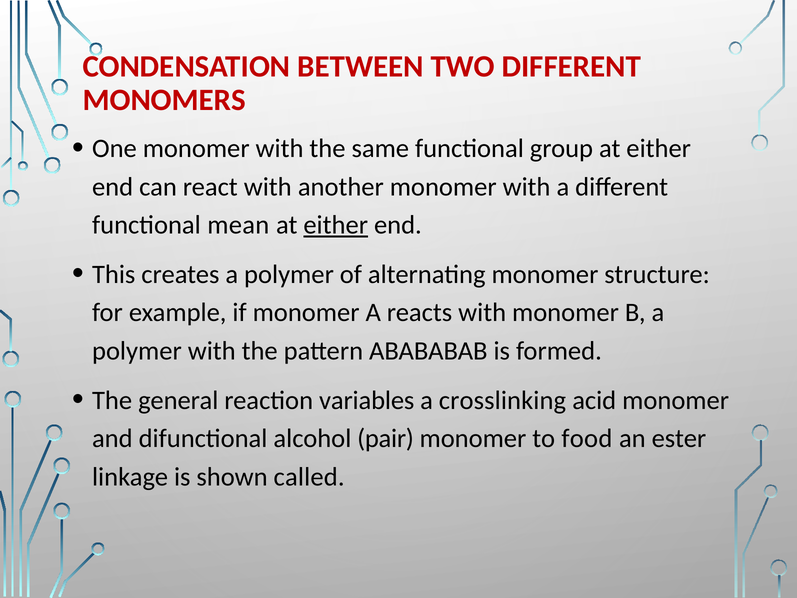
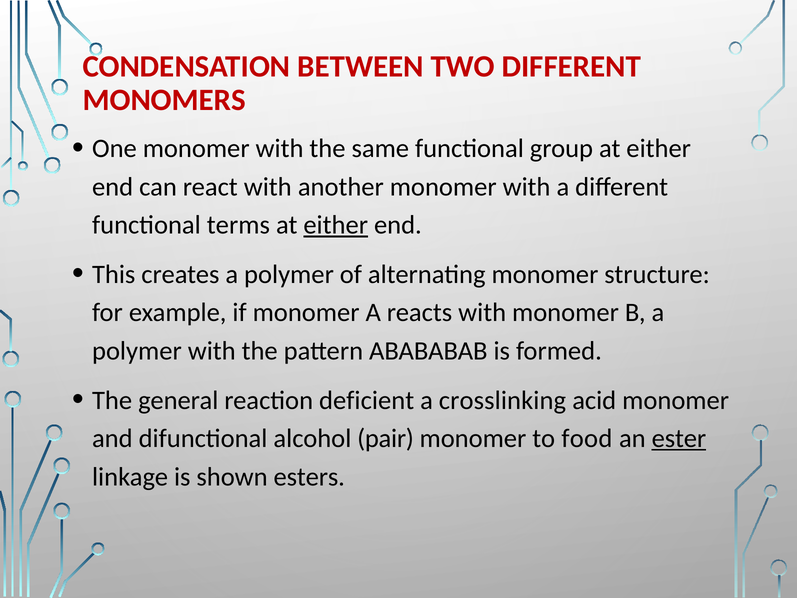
mean: mean -> terms
variables: variables -> deficient
ester underline: none -> present
called: called -> esters
